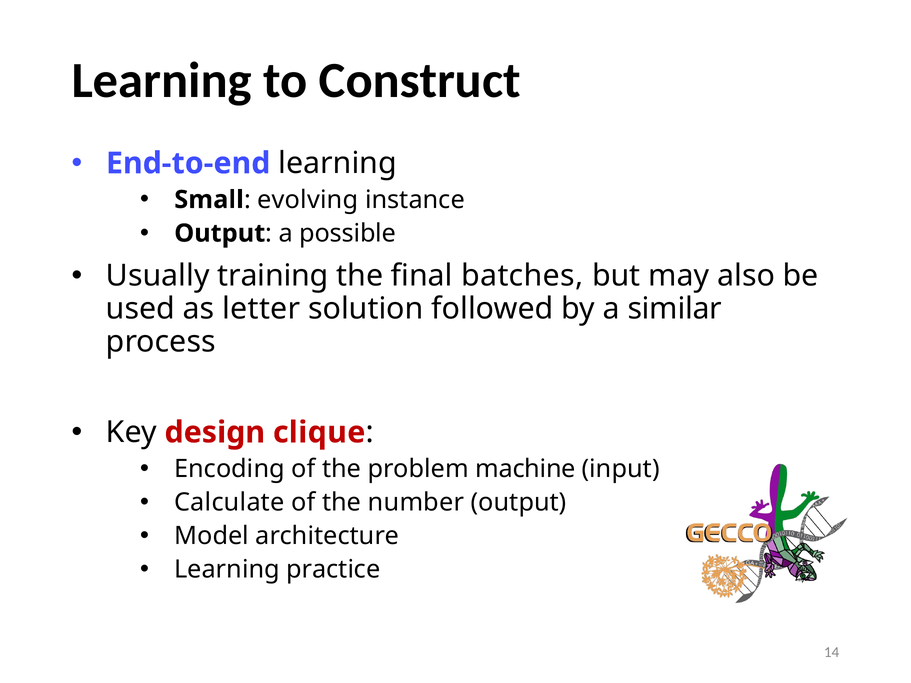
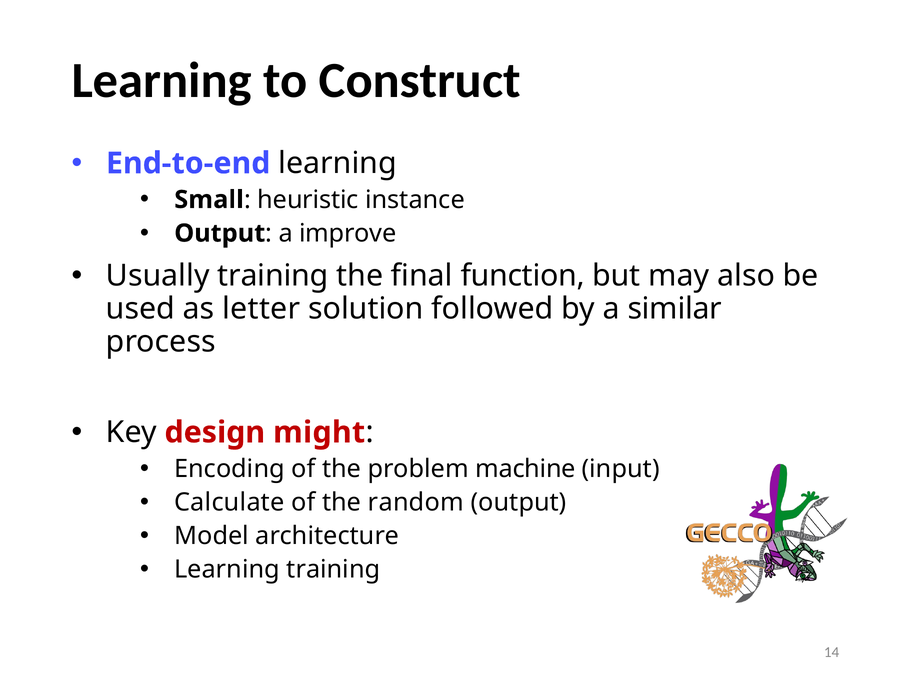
evolving: evolving -> heuristic
possible: possible -> improve
batches: batches -> function
clique: clique -> might
number: number -> random
Learning practice: practice -> training
